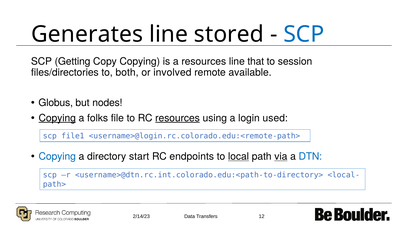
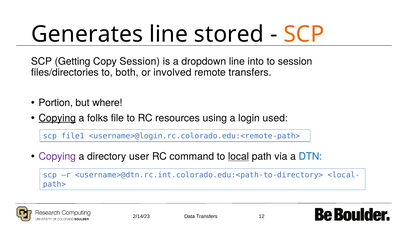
SCP at (304, 34) colour: blue -> orange
Copy Copying: Copying -> Session
a resources: resources -> dropdown
that: that -> into
remote available: available -> transfers
Globus: Globus -> Portion
nodes: nodes -> where
resources at (178, 118) underline: present -> none
Copying at (57, 156) colour: blue -> purple
start: start -> user
endpoints: endpoints -> command
via underline: present -> none
